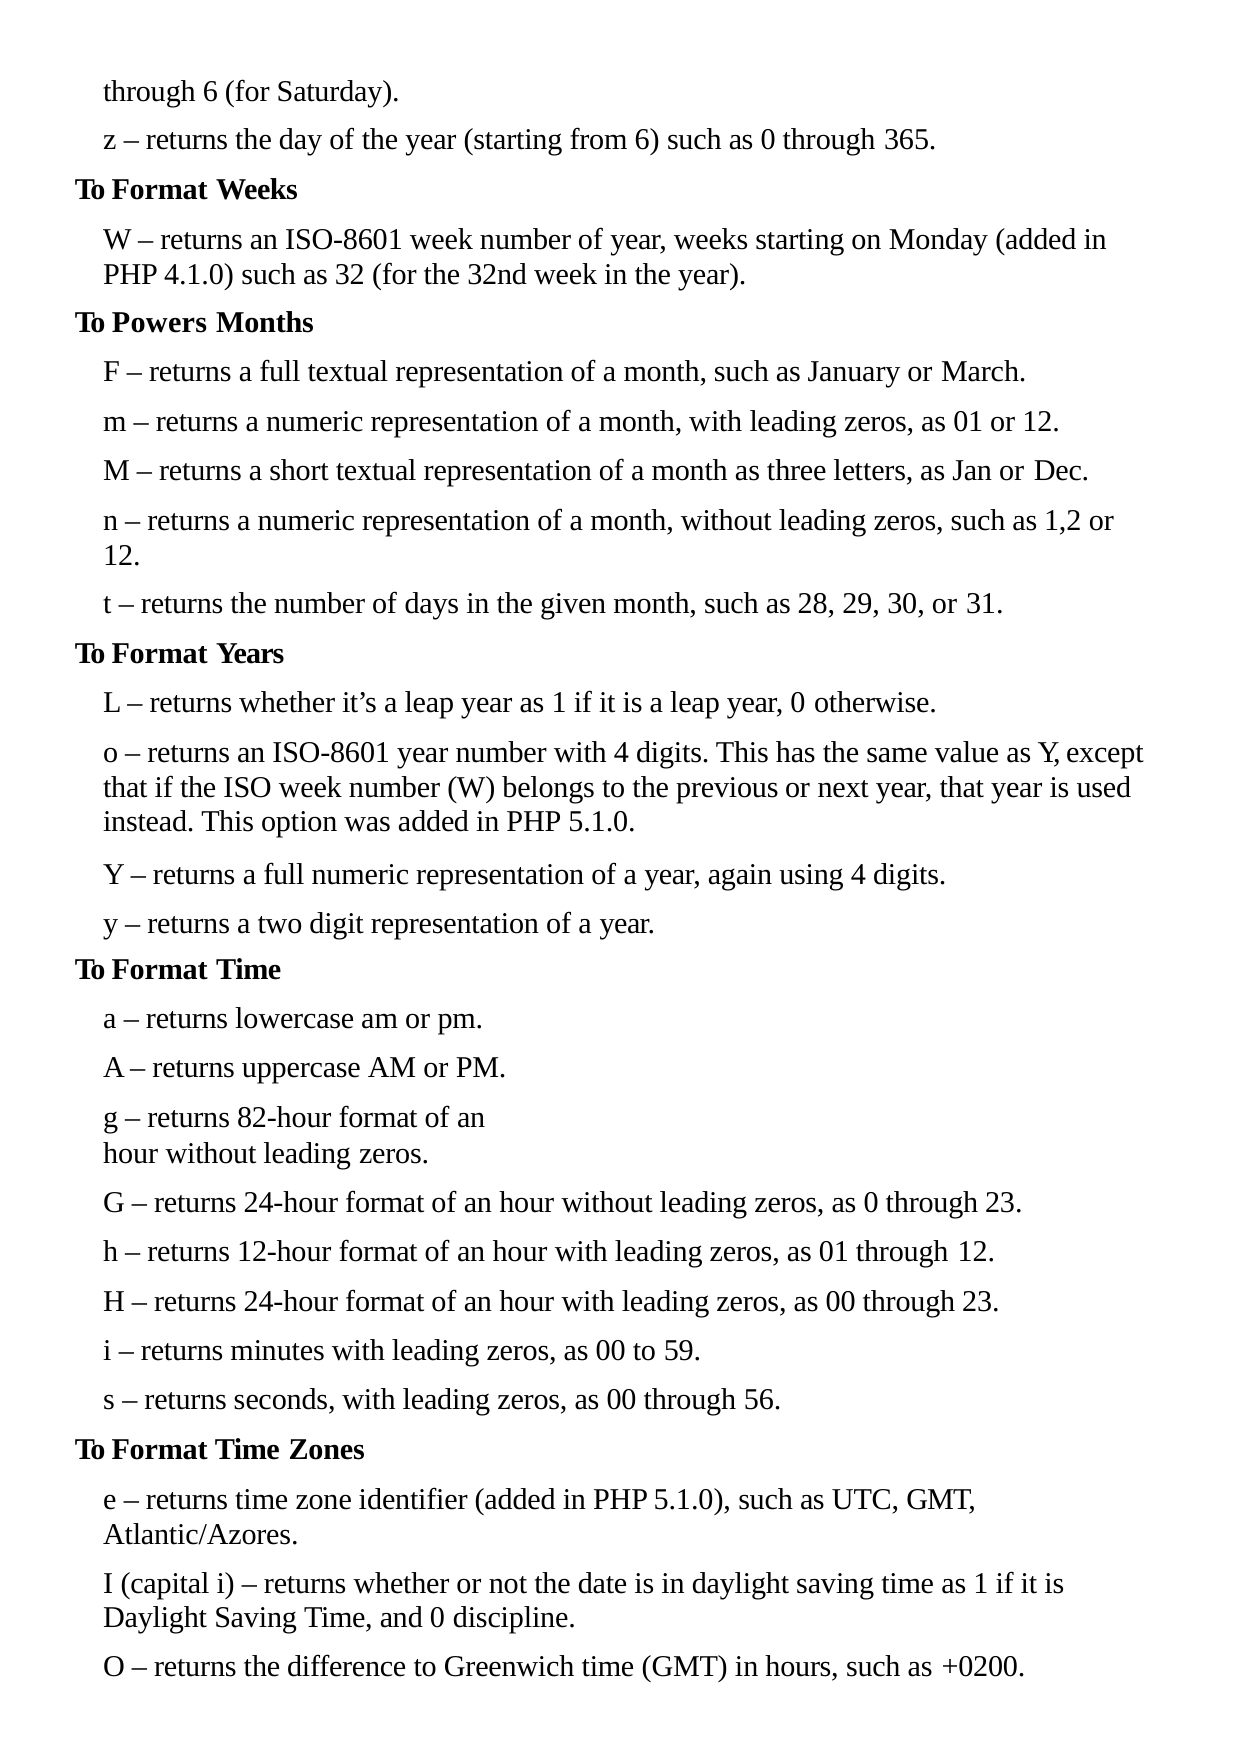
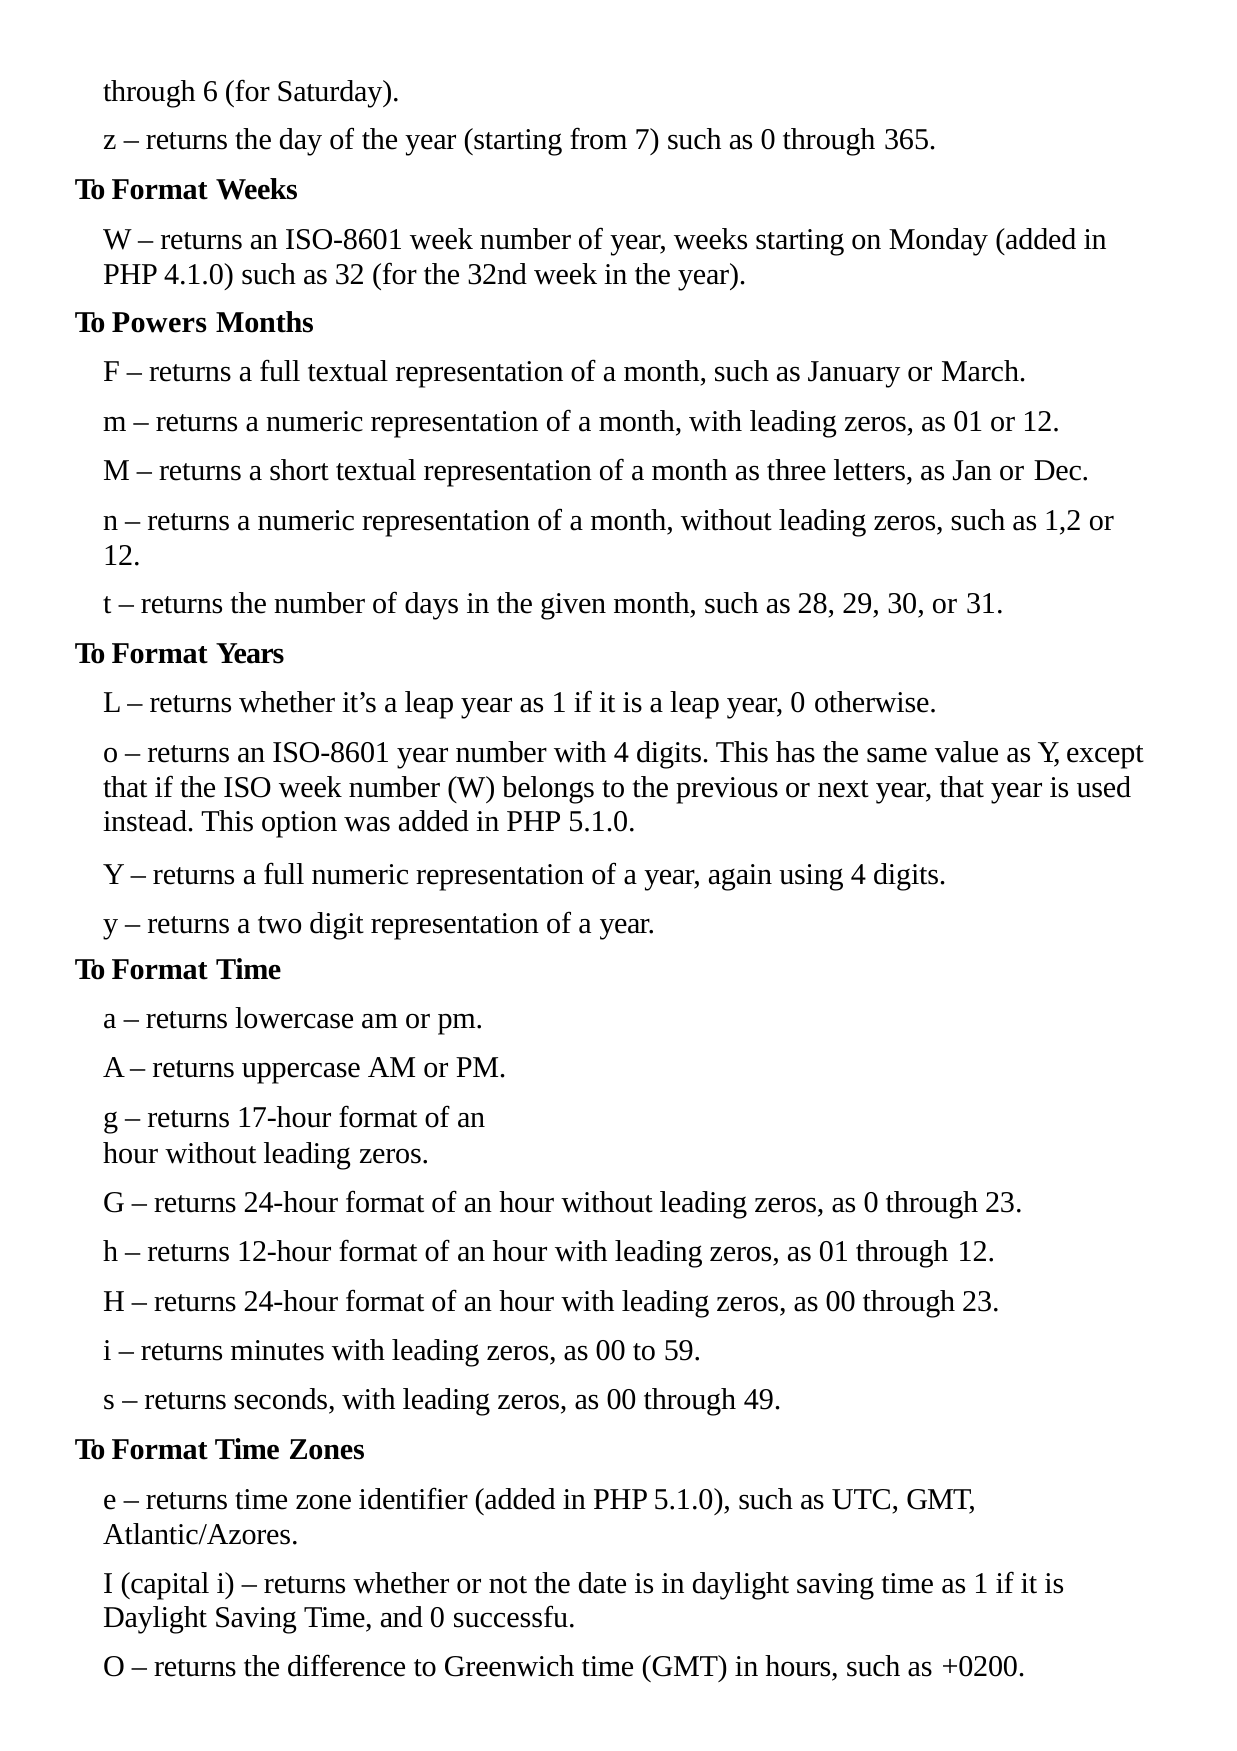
from 6: 6 -> 7
82-hour: 82-hour -> 17-hour
56: 56 -> 49
discipline: discipline -> successfu
